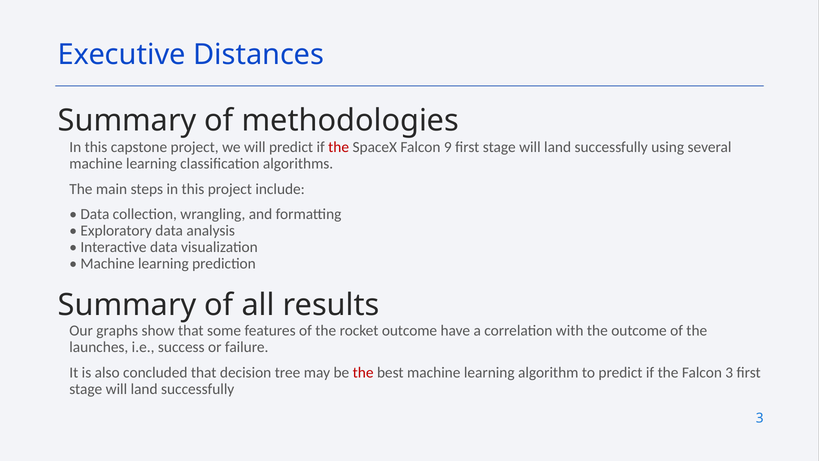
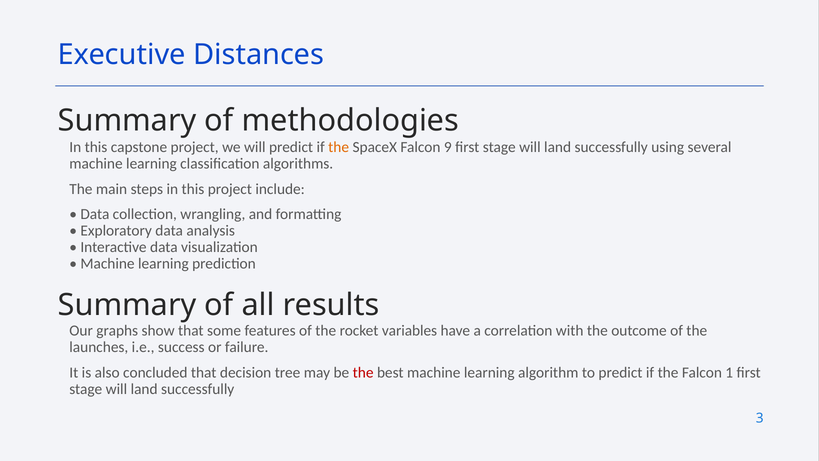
the at (339, 147) colour: red -> orange
rocket outcome: outcome -> variables
Falcon 3: 3 -> 1
